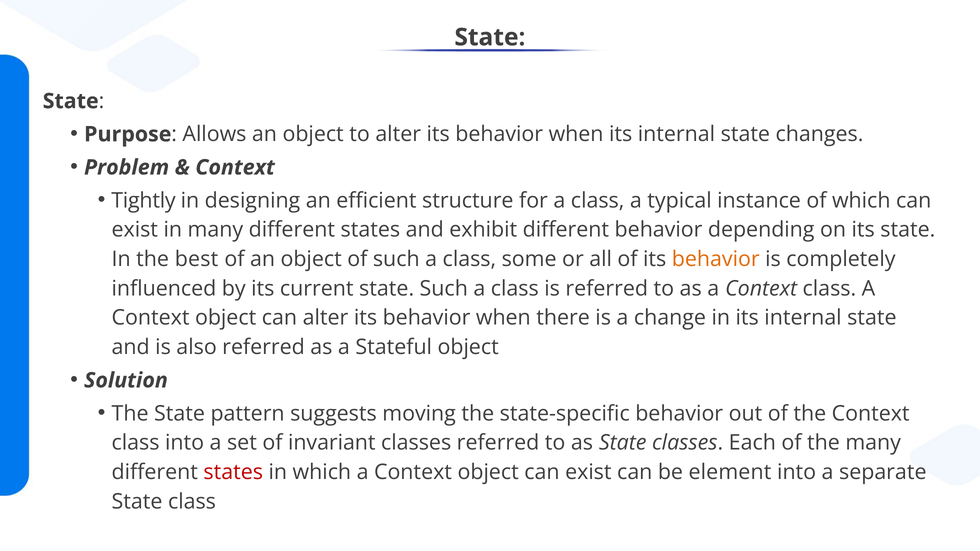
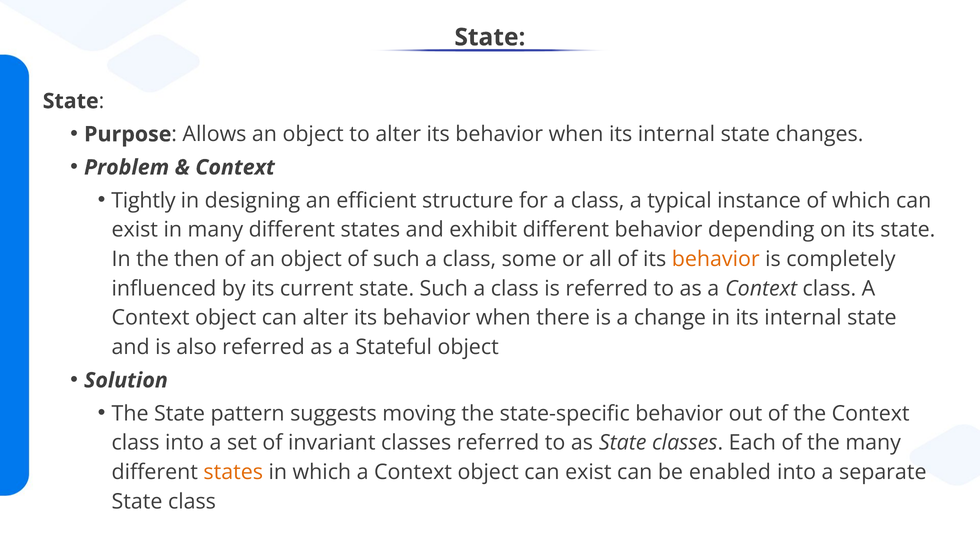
best: best -> then
states at (233, 472) colour: red -> orange
element: element -> enabled
